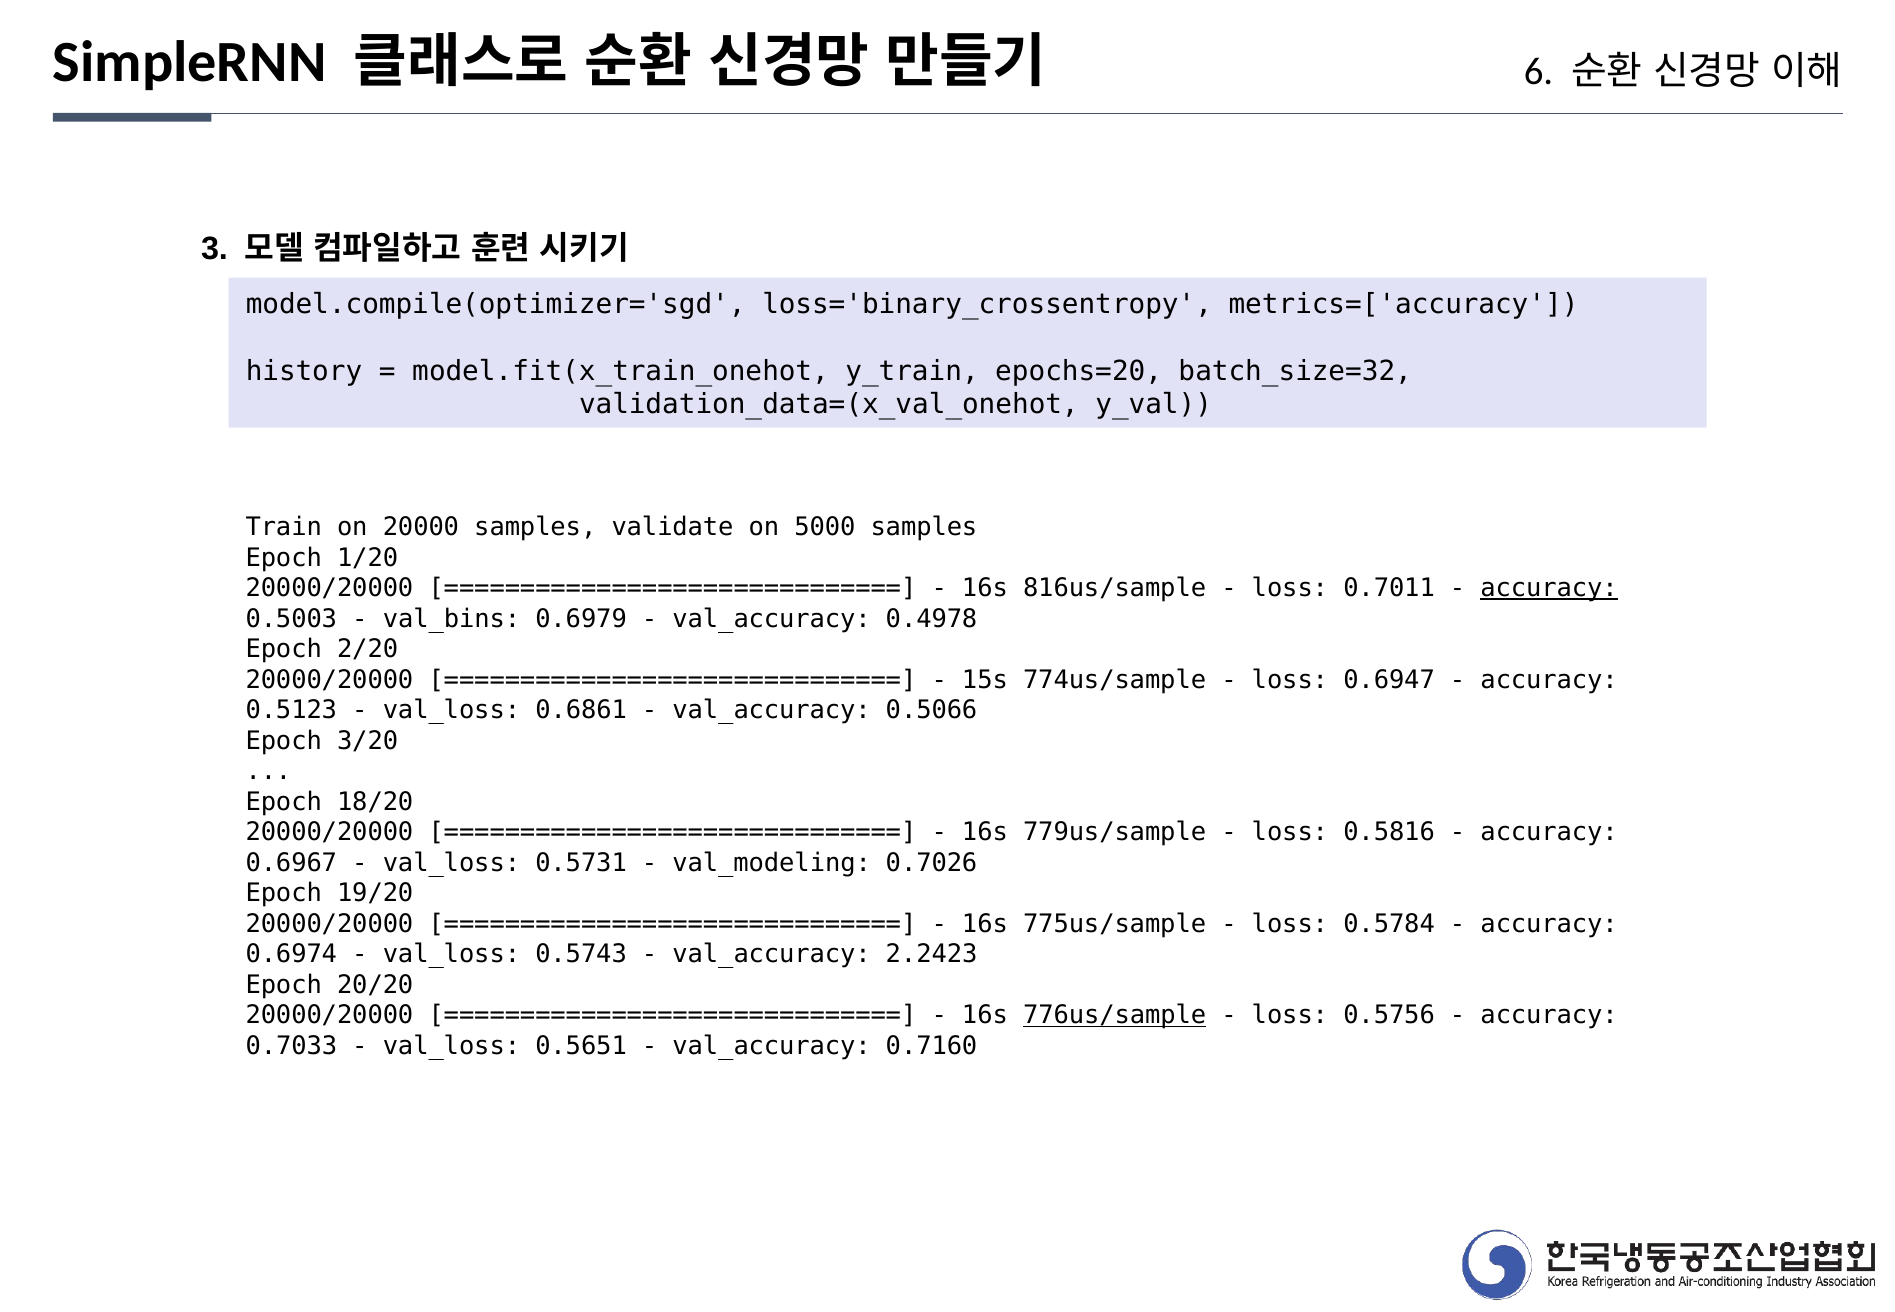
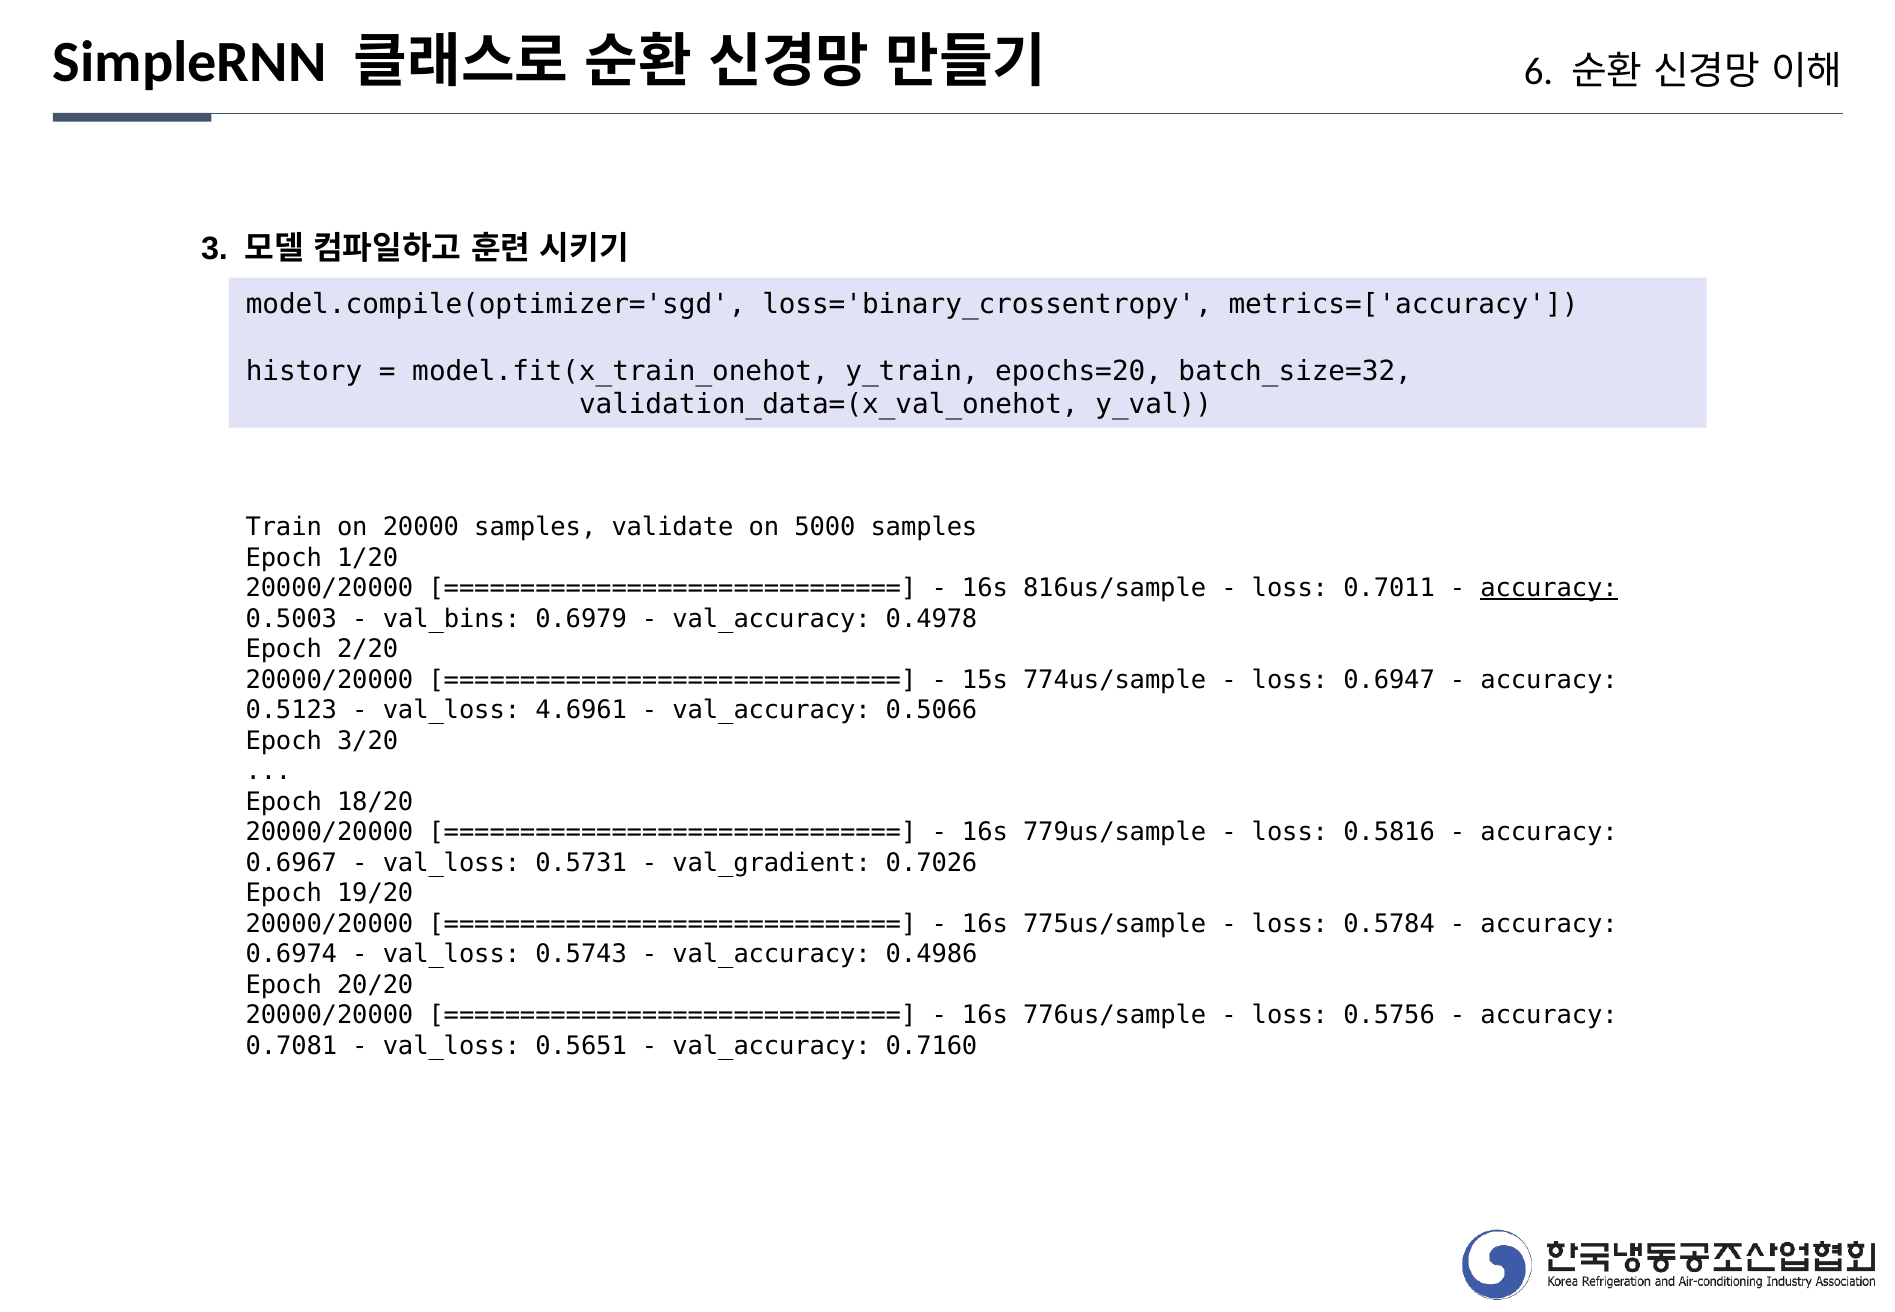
0.6861: 0.6861 -> 4.6961
val_modeling: val_modeling -> val_gradient
2.2423: 2.2423 -> 0.4986
776us/sample underline: present -> none
0.7033: 0.7033 -> 0.7081
